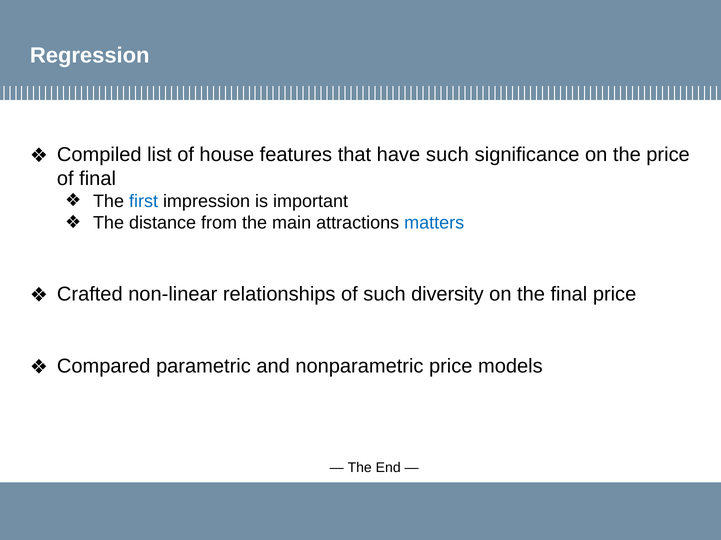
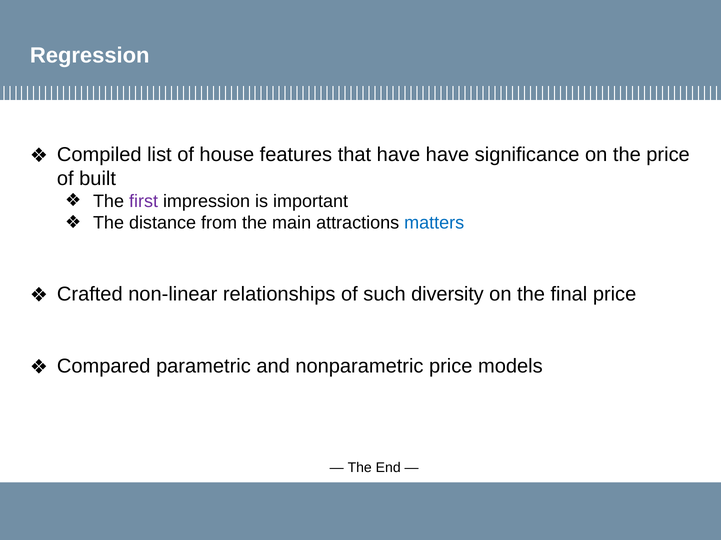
have such: such -> have
of final: final -> built
first colour: blue -> purple
